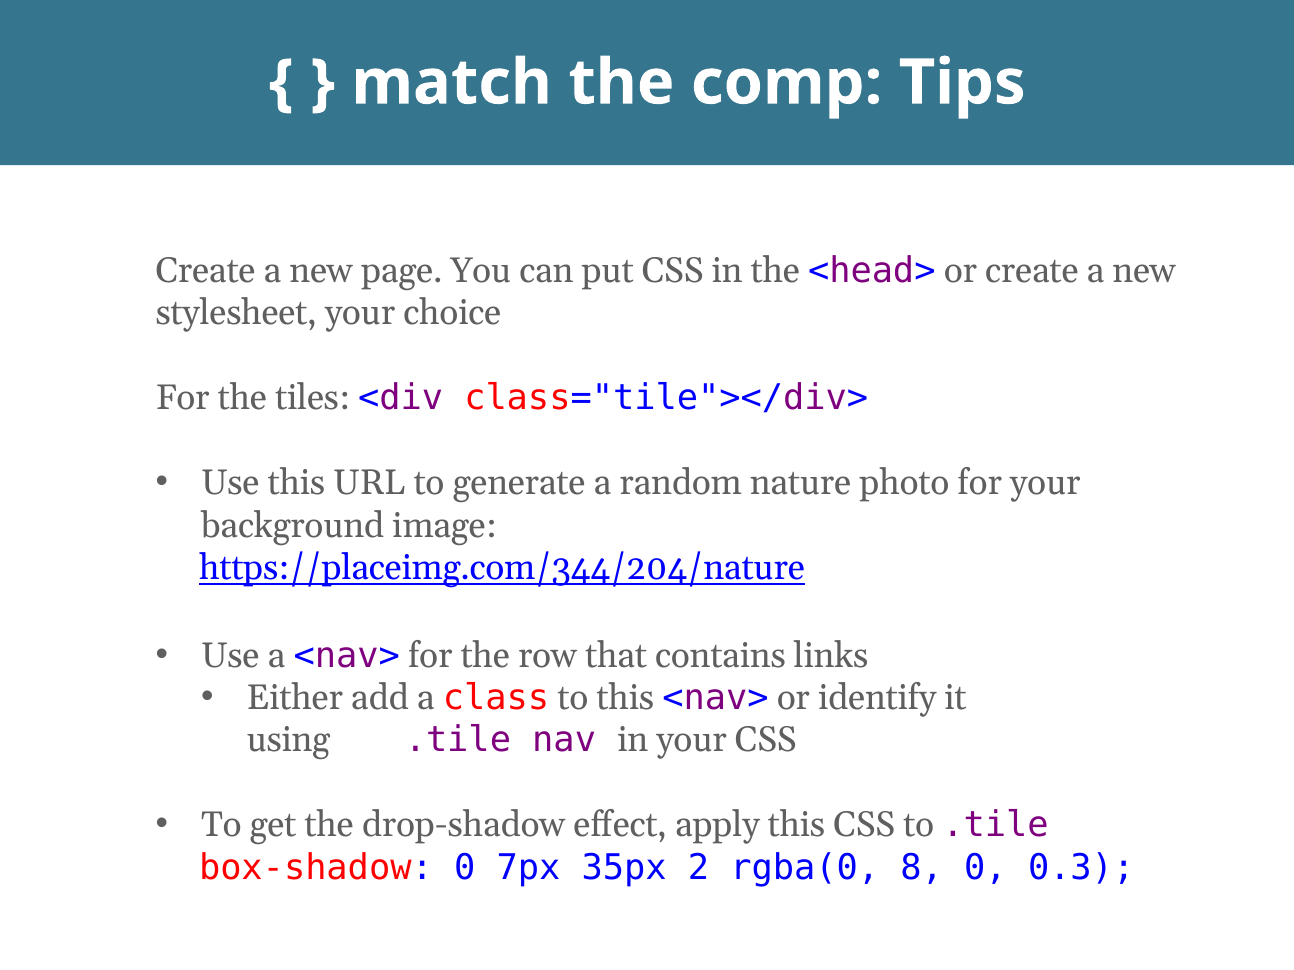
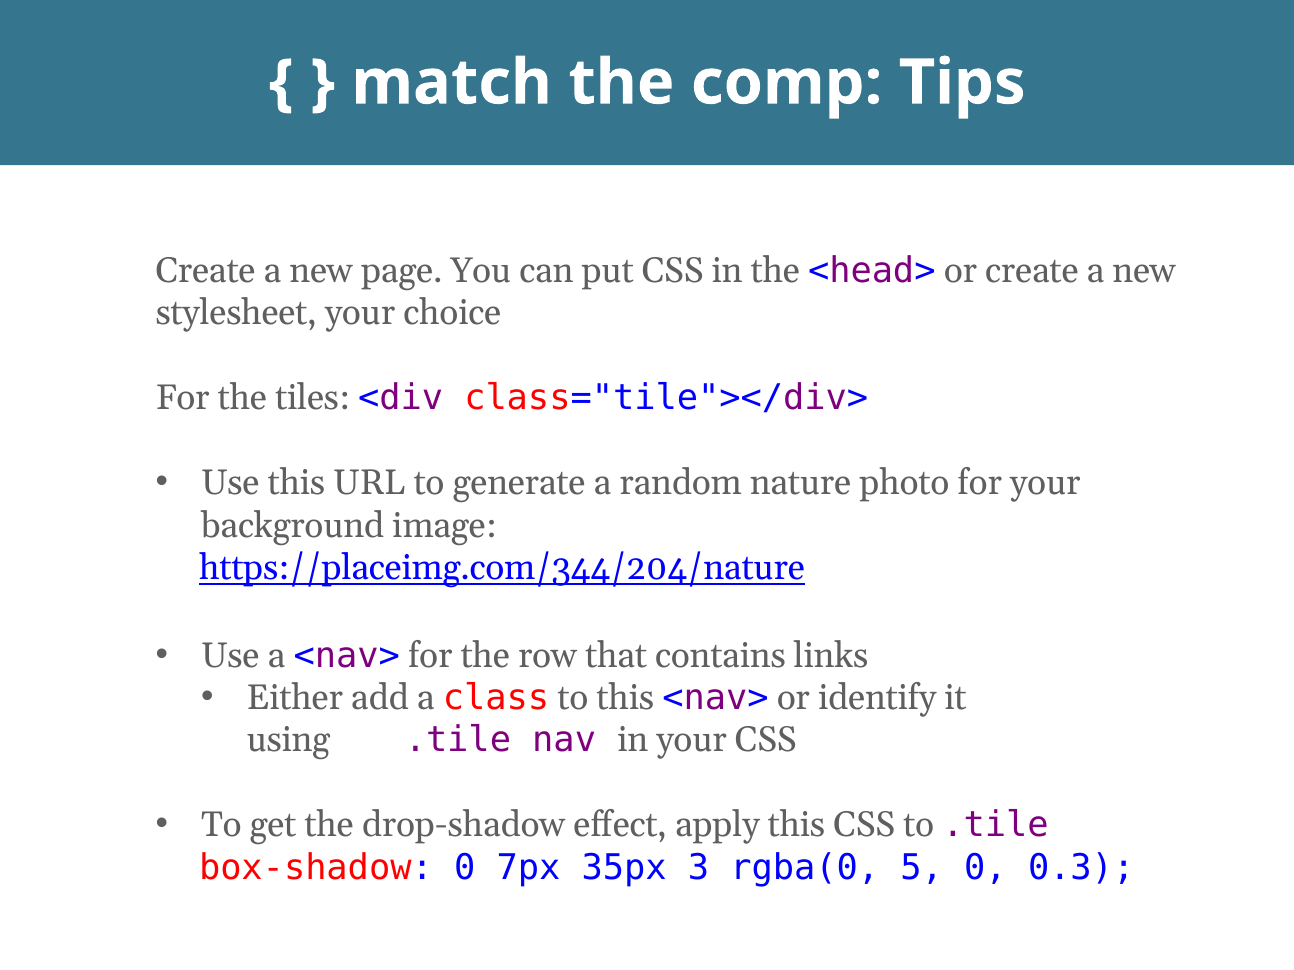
2: 2 -> 3
8: 8 -> 5
